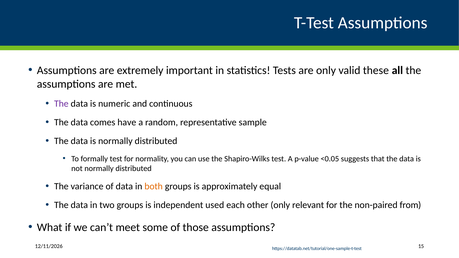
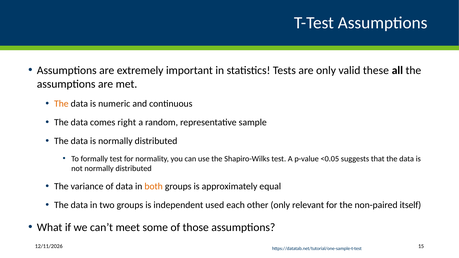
The at (61, 104) colour: purple -> orange
have: have -> right
from: from -> itself
